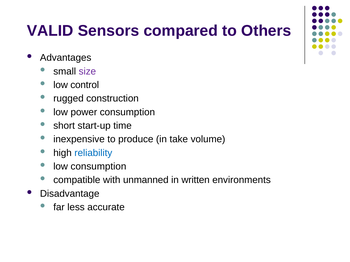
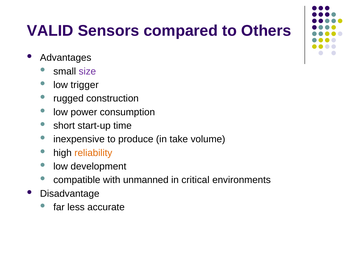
control: control -> trigger
reliability colour: blue -> orange
low consumption: consumption -> development
written: written -> critical
